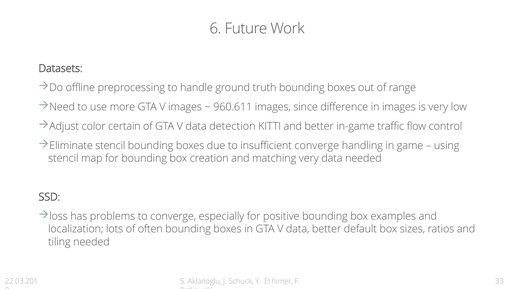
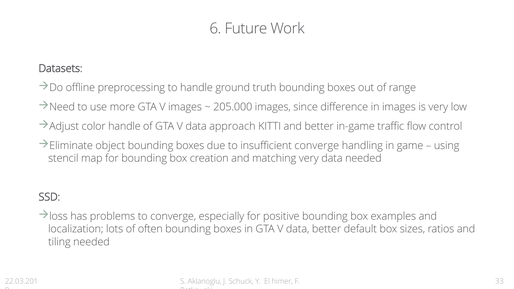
960.611: 960.611 -> 205.000
color certain: certain -> handle
detection: detection -> approach
Eliminate stencil: stencil -> object
